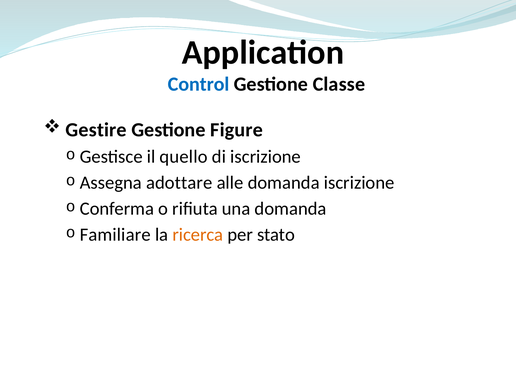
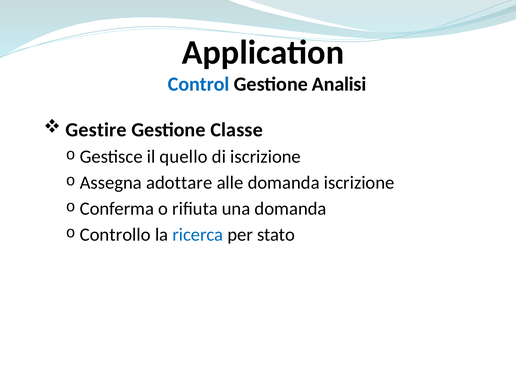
Classe: Classe -> Analisi
Figure: Figure -> Classe
Familiare: Familiare -> Controllo
ricerca colour: orange -> blue
